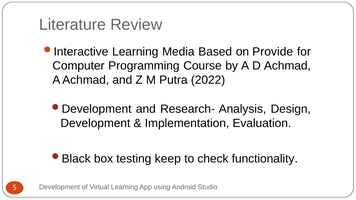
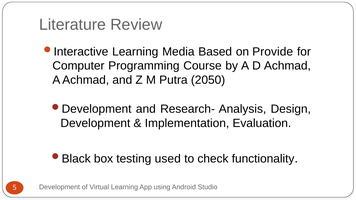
2022: 2022 -> 2050
keep: keep -> used
